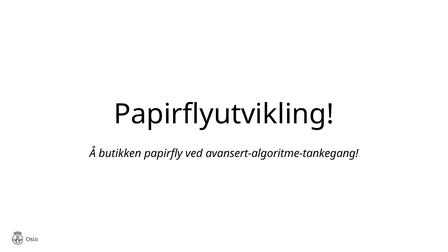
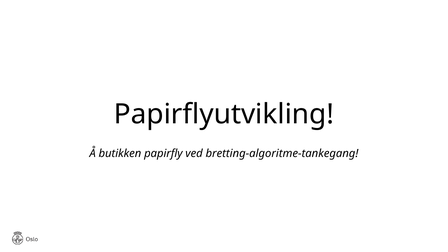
avansert-algoritme-tankegang: avansert-algoritme-tankegang -> bretting-algoritme-tankegang
